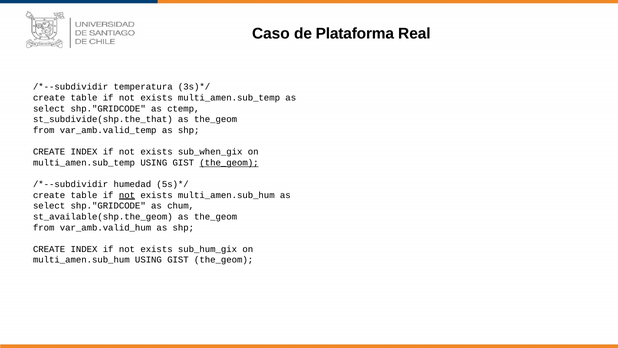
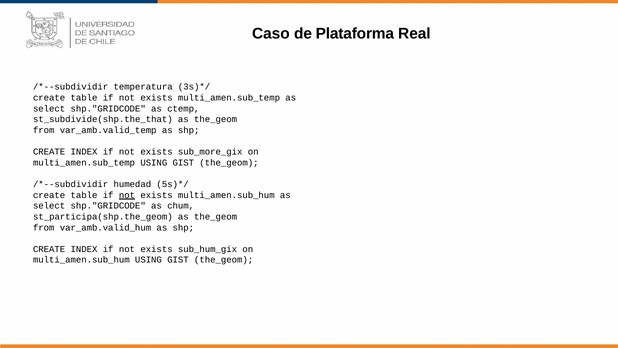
sub_when_gix: sub_when_gix -> sub_more_gix
the_geom at (229, 163) underline: present -> none
st_available(shp.the_geom: st_available(shp.the_geom -> st_participa(shp.the_geom
